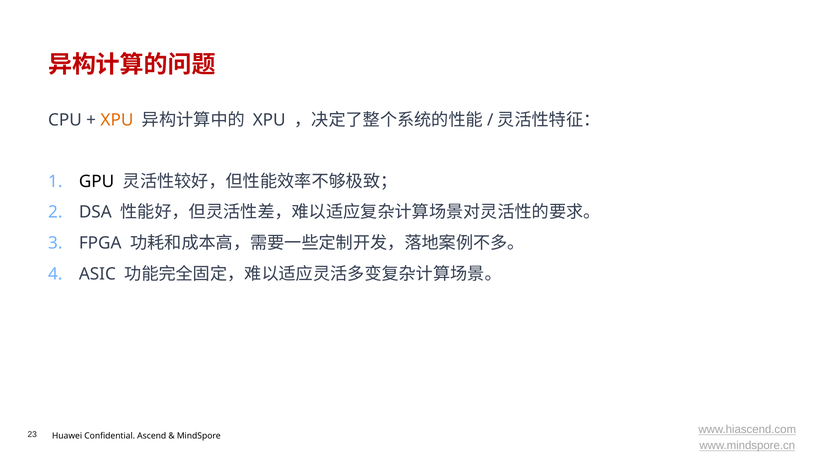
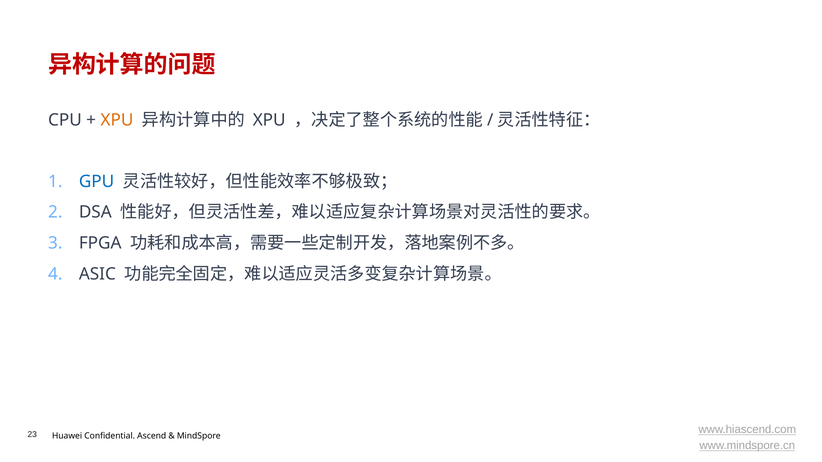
GPU colour: black -> blue
